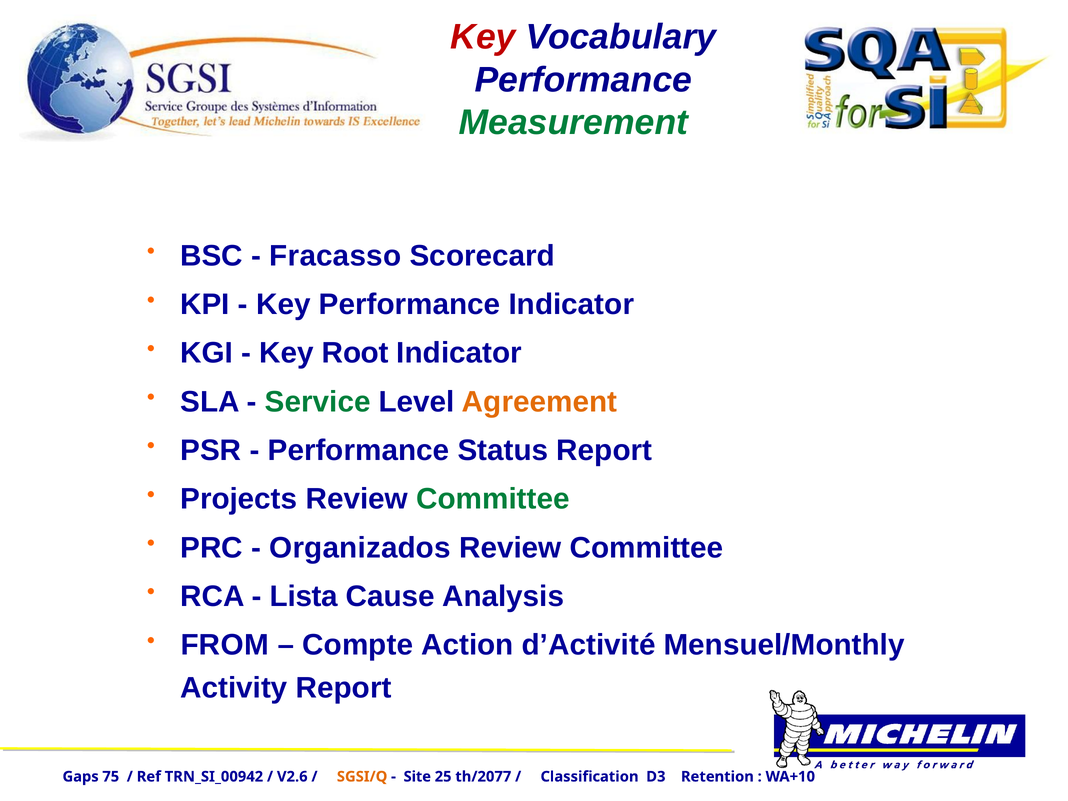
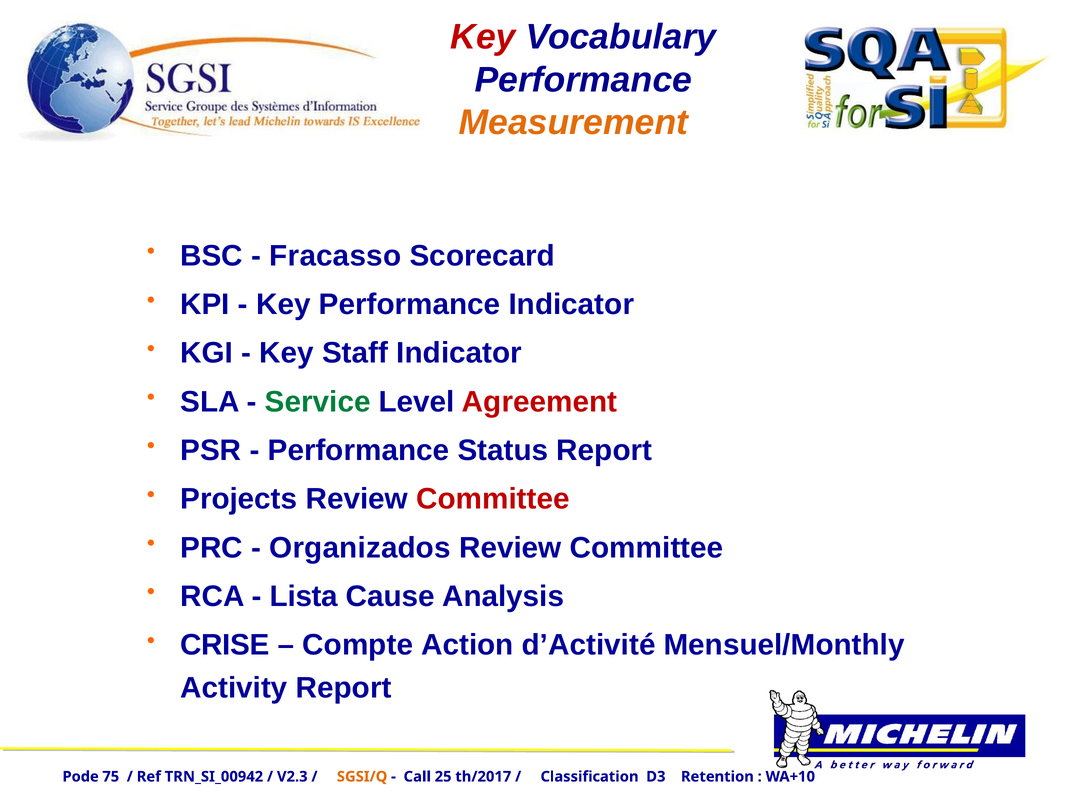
Measurement colour: green -> orange
Root: Root -> Staff
Agreement colour: orange -> red
Committee at (493, 499) colour: green -> red
FROM: FROM -> CRISE
Gaps: Gaps -> Pode
V2.6: V2.6 -> V2.3
Site: Site -> Call
th/2077: th/2077 -> th/2017
